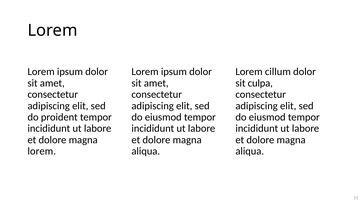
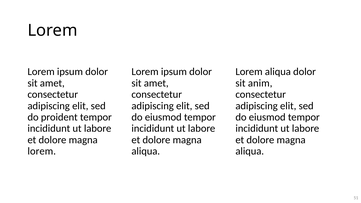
Lorem cillum: cillum -> aliqua
culpa: culpa -> anim
